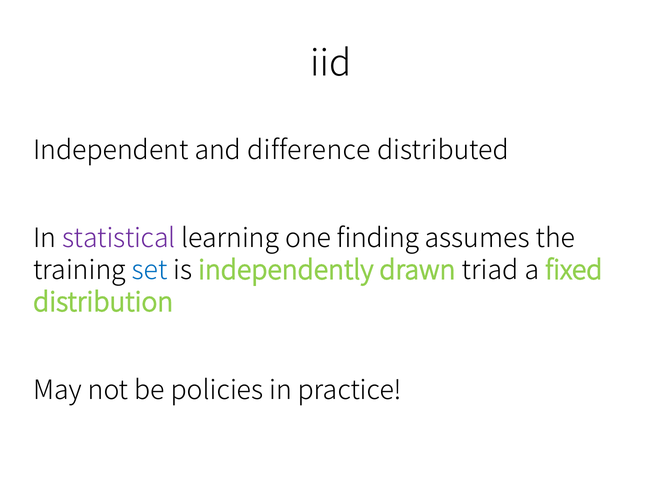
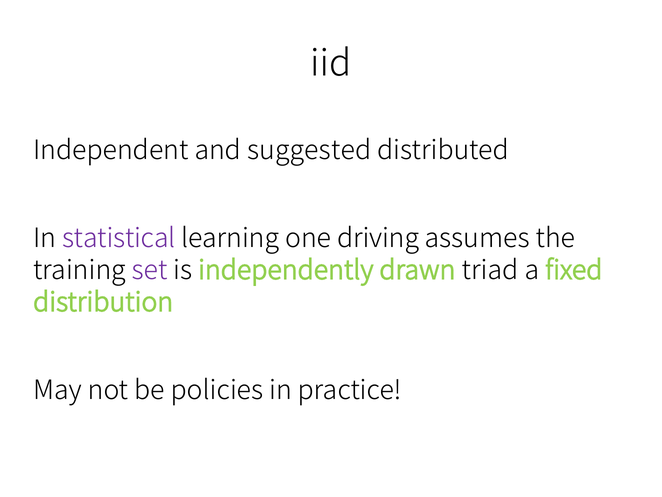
difference: difference -> suggested
finding: finding -> driving
set colour: blue -> purple
